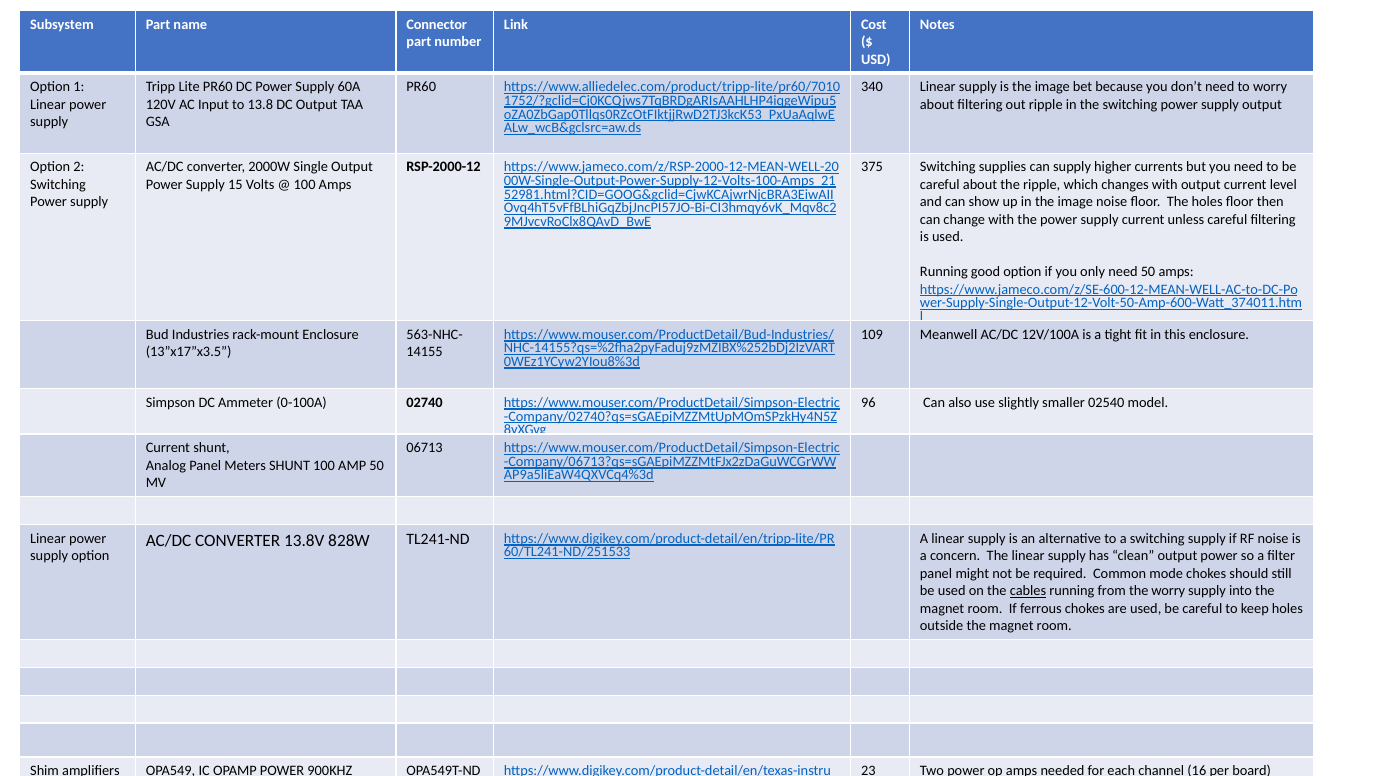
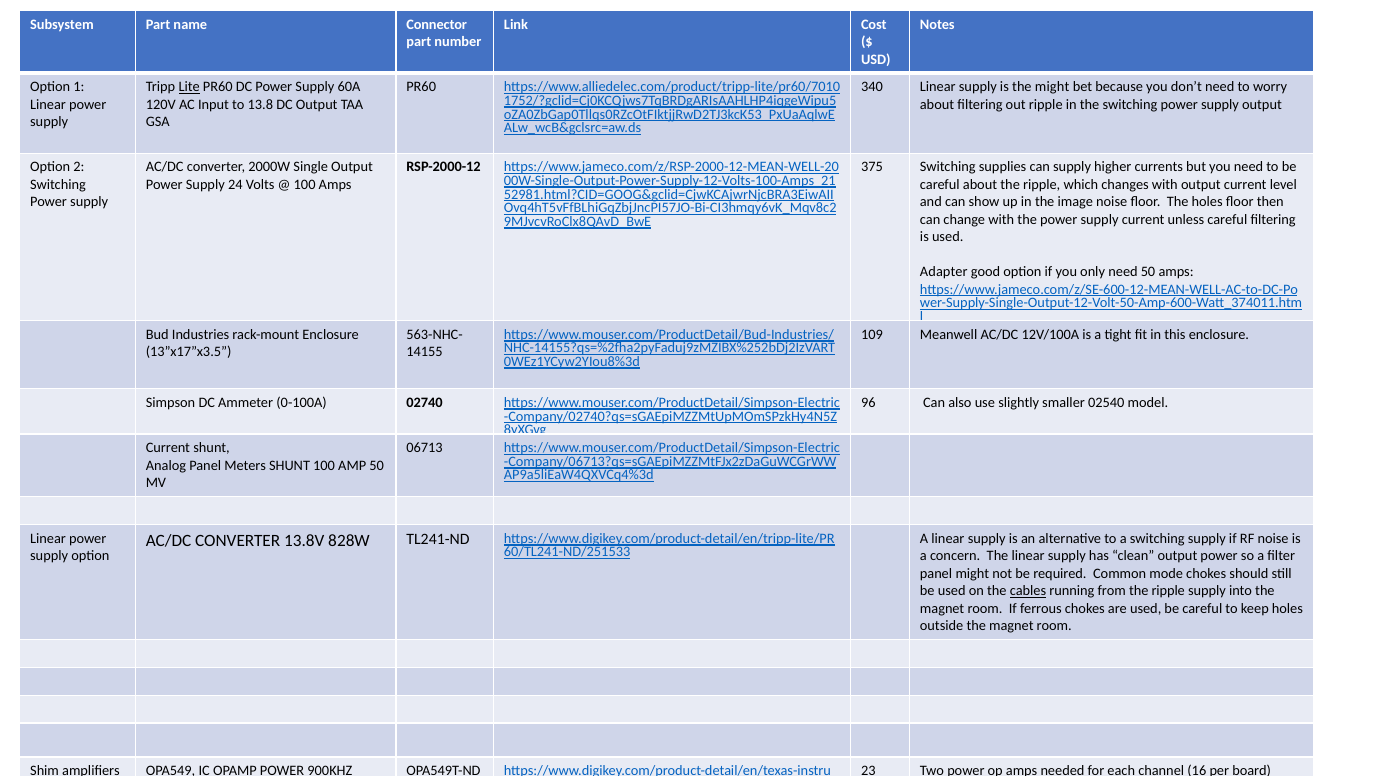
Lite underline: none -> present
is the image: image -> might
15: 15 -> 24
Running at (944, 272): Running -> Adapter
from the worry: worry -> ripple
